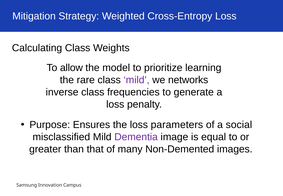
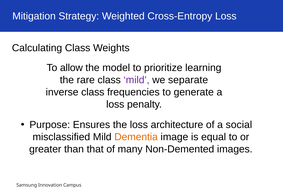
networks: networks -> separate
parameters: parameters -> architecture
Dementia colour: purple -> orange
